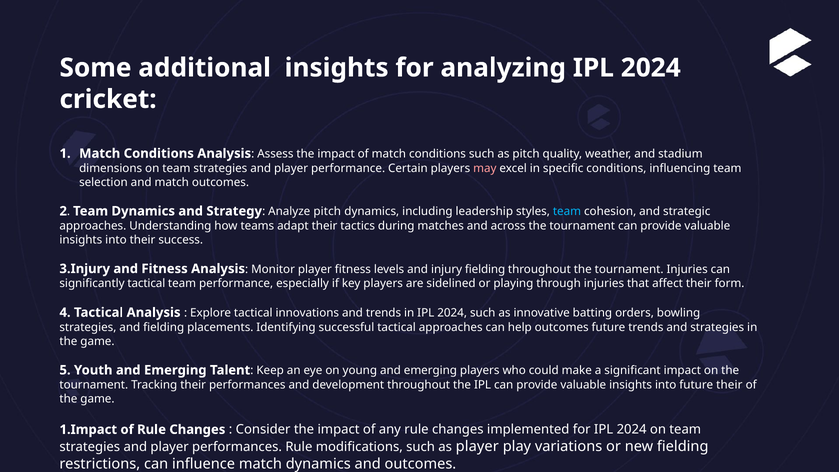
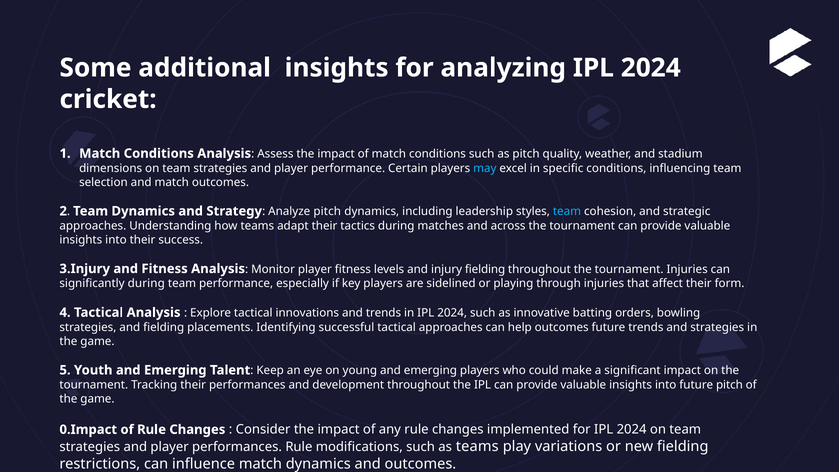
may colour: pink -> light blue
significantly tactical: tactical -> during
future their: their -> pitch
1.Impact: 1.Impact -> 0.Impact
as player: player -> teams
